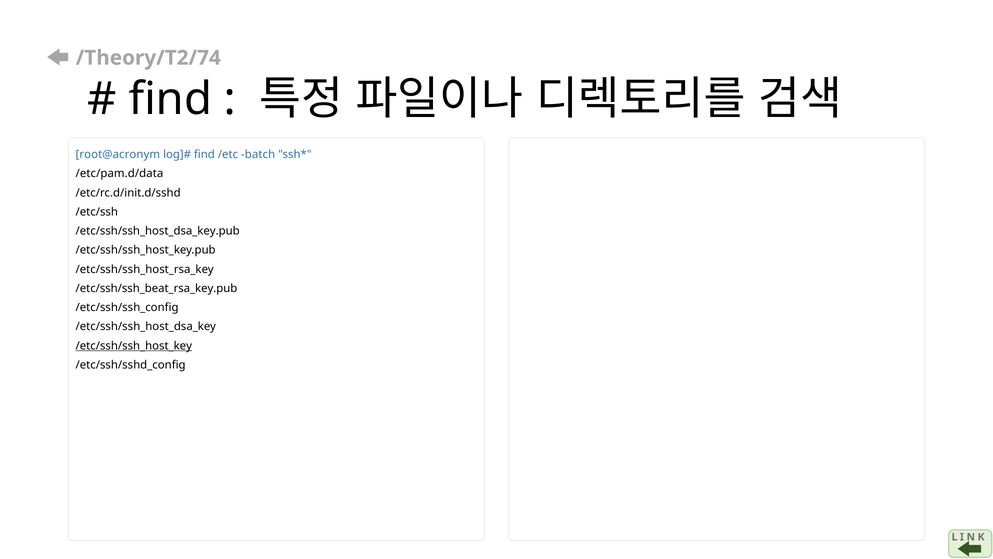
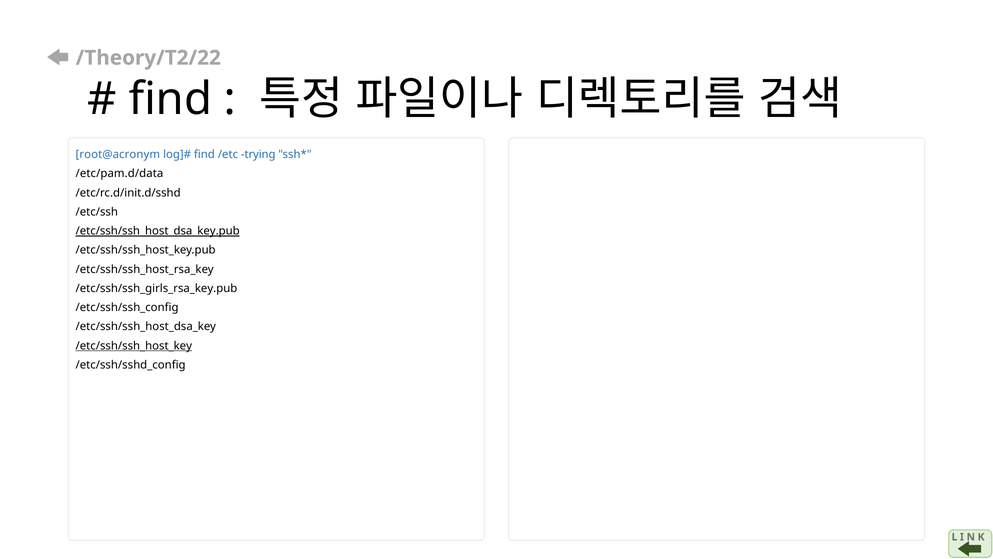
/Theory/T2/74: /Theory/T2/74 -> /Theory/T2/22
batch: batch -> trying
/etc/ssh/ssh_host_dsa_key.pub underline: none -> present
/etc/ssh/ssh_beat_rsa_key.pub: /etc/ssh/ssh_beat_rsa_key.pub -> /etc/ssh/ssh_girls_rsa_key.pub
